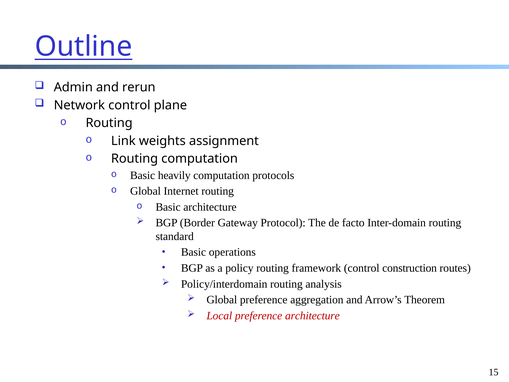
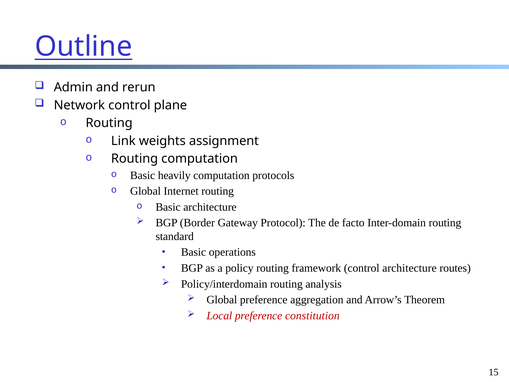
control construction: construction -> architecture
preference architecture: architecture -> constitution
